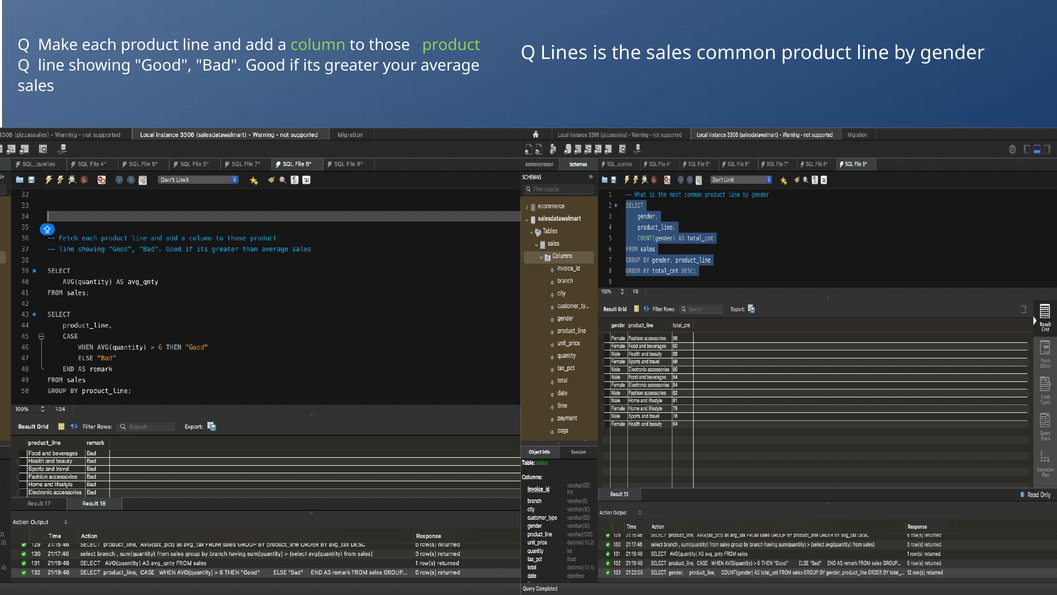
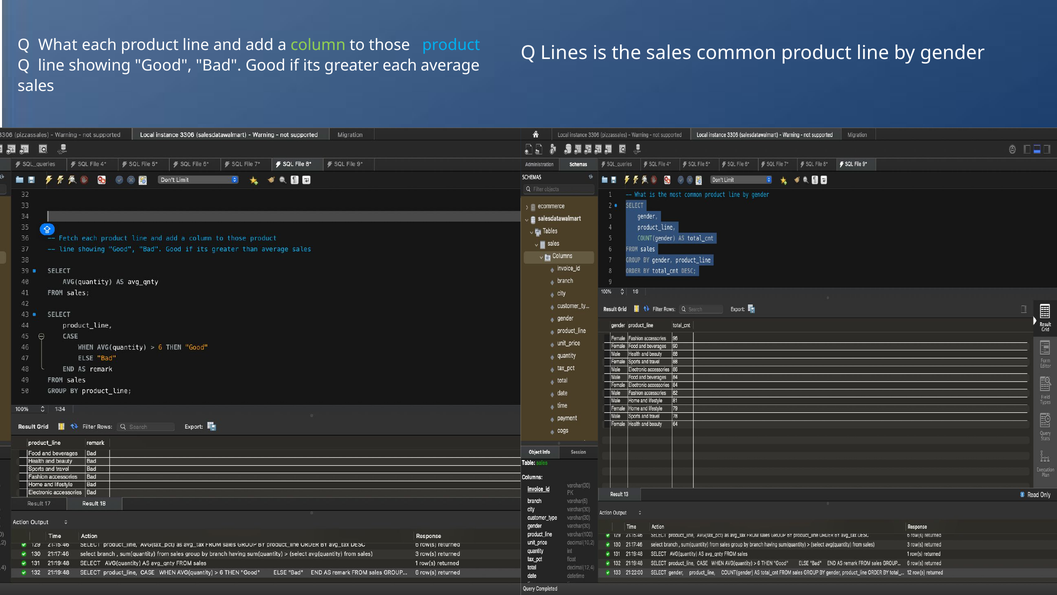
Make: Make -> What
product at (451, 45) colour: light green -> light blue
greater your: your -> each
